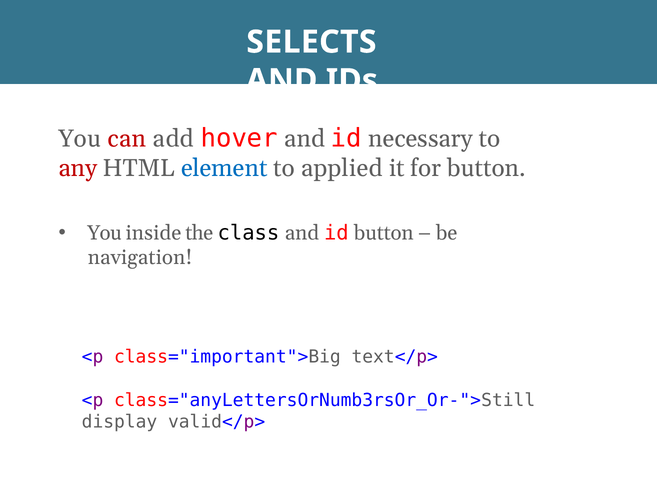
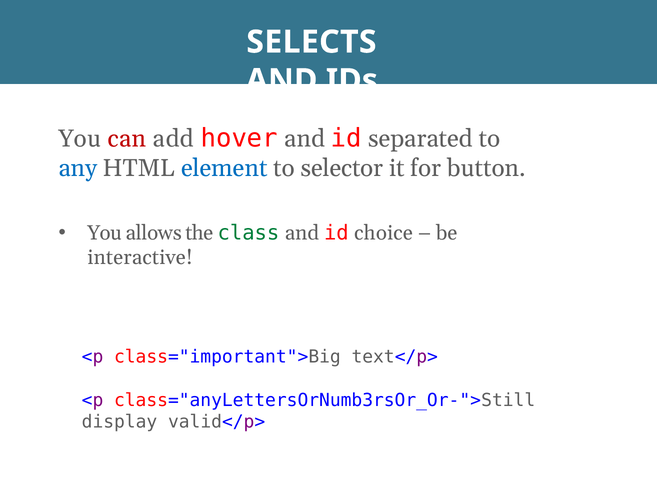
necessary: necessary -> separated
any colour: red -> blue
applied: applied -> selector
inside: inside -> allows
class colour: black -> green
id button: button -> choice
navigation: navigation -> interactive
